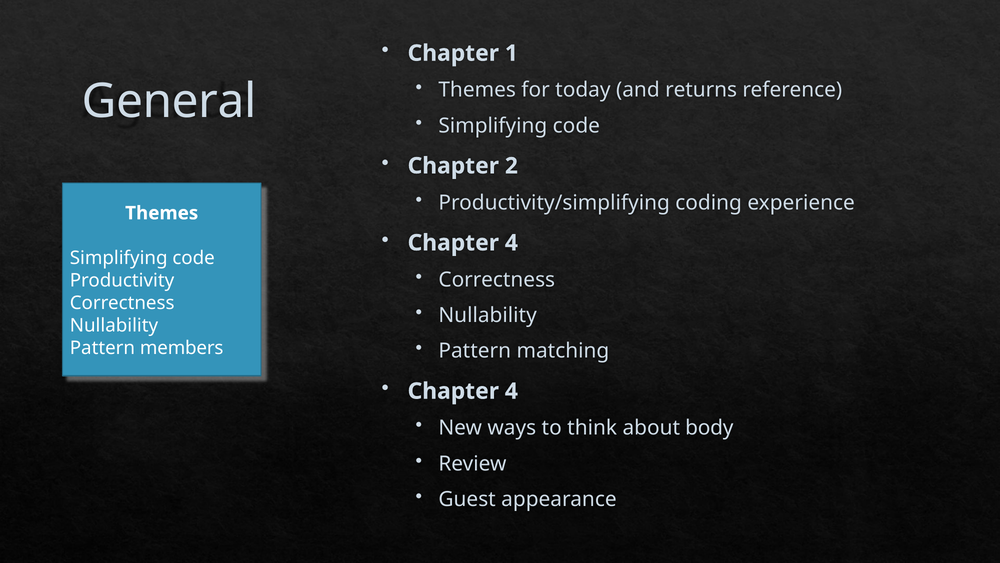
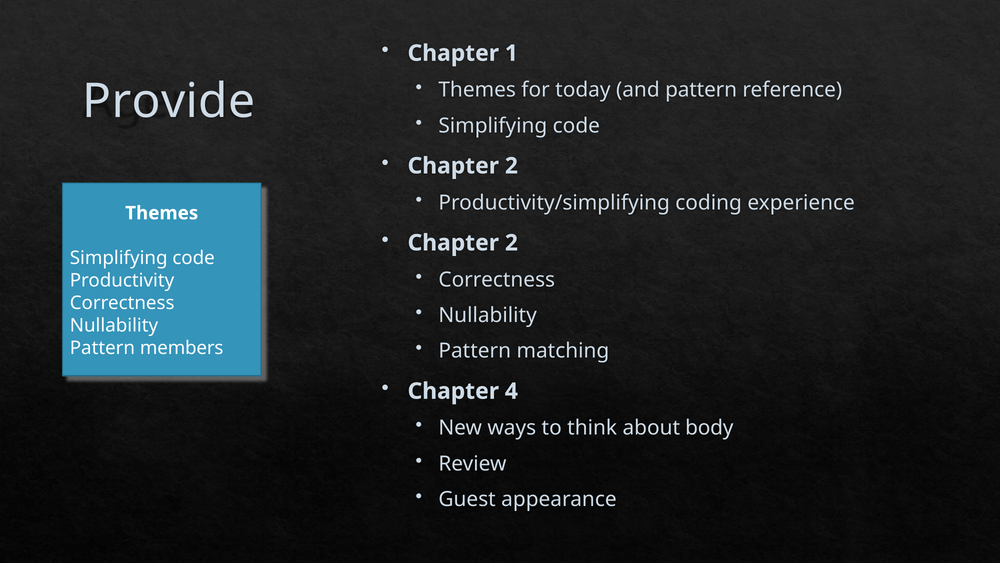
and returns: returns -> pattern
General: General -> Provide
4 at (511, 243): 4 -> 2
